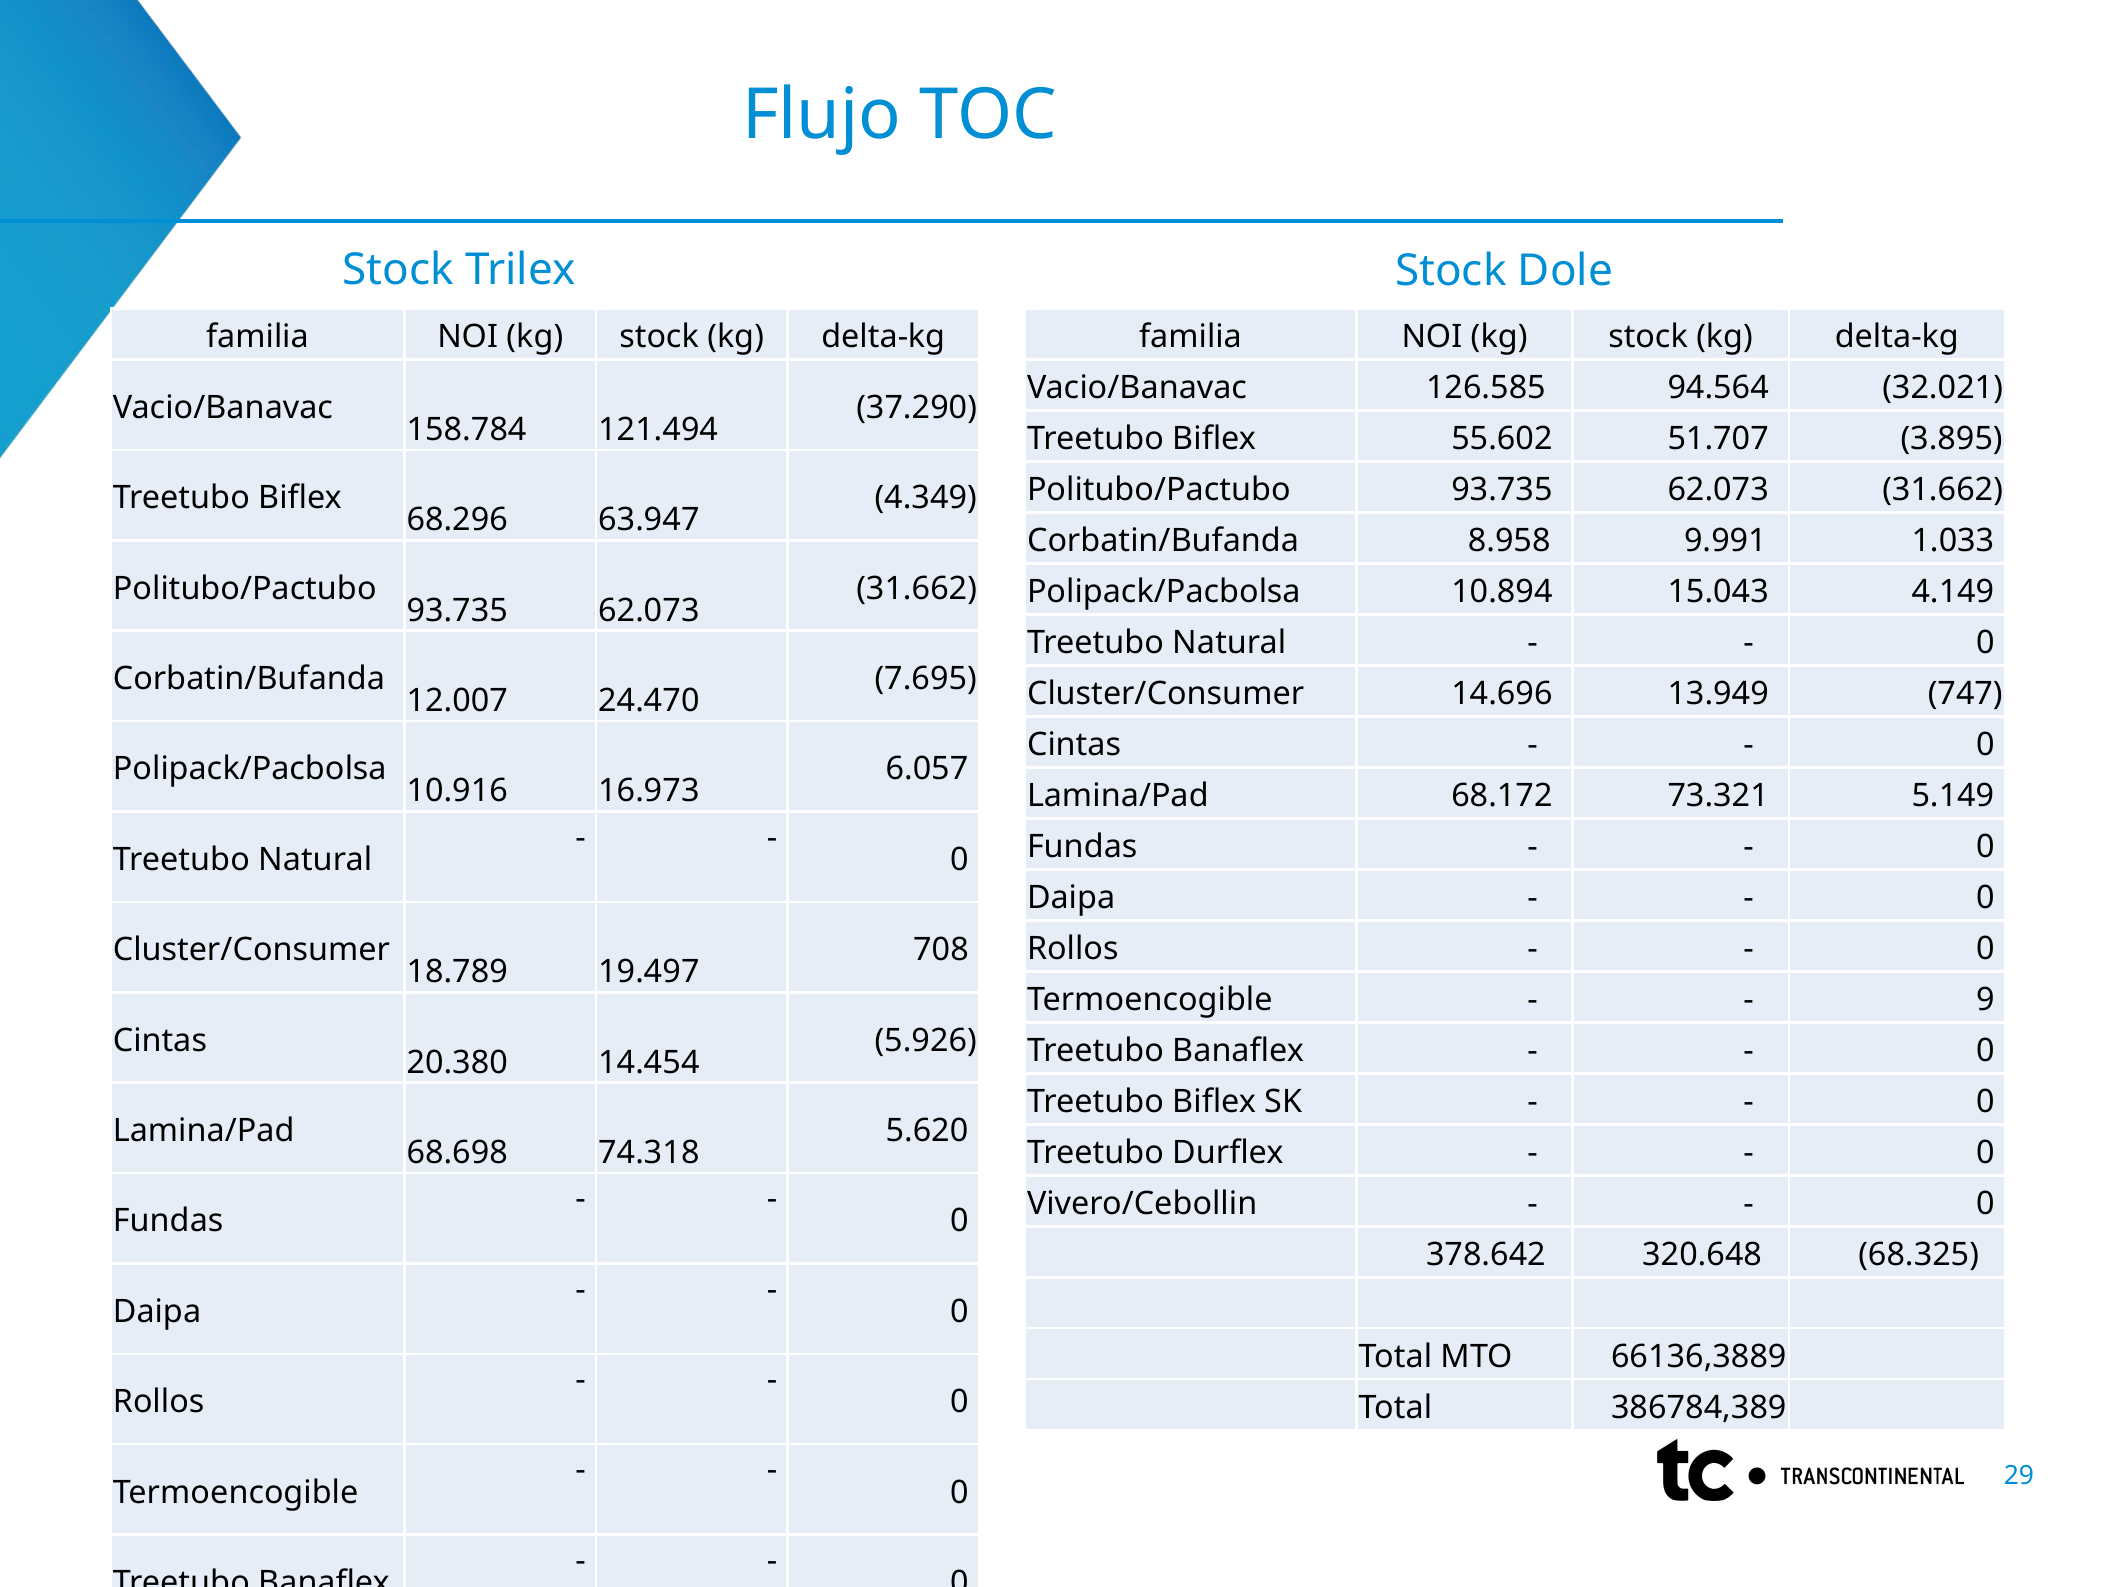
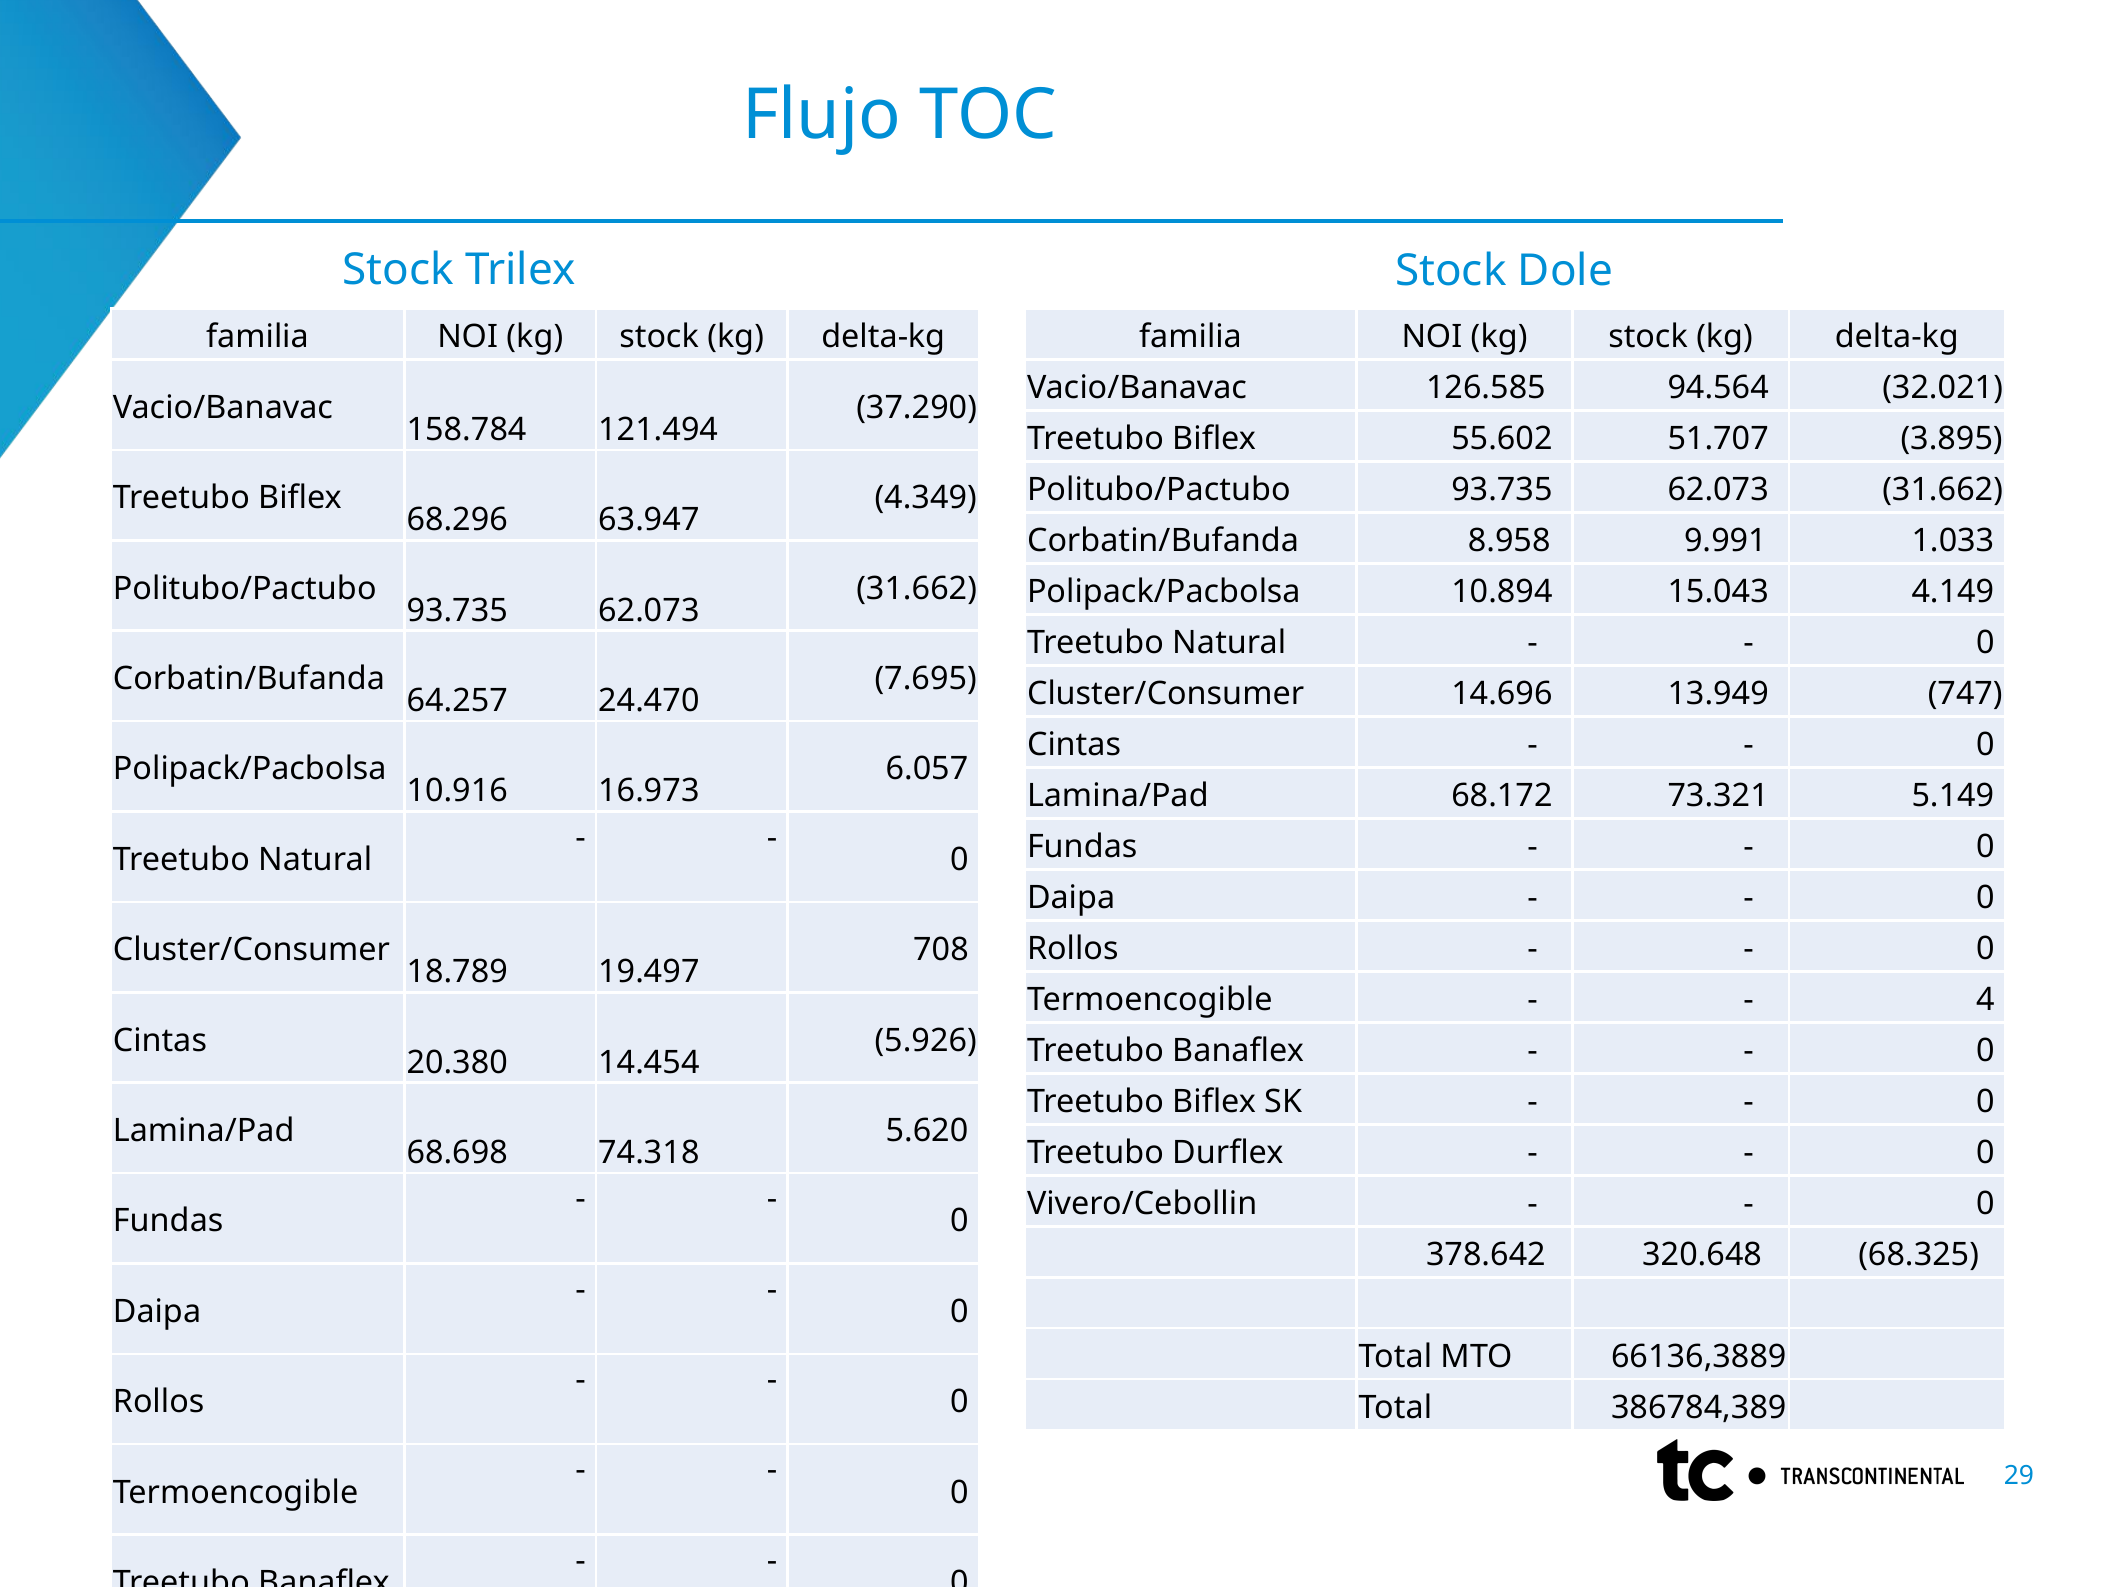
12.007: 12.007 -> 64.257
9: 9 -> 4
